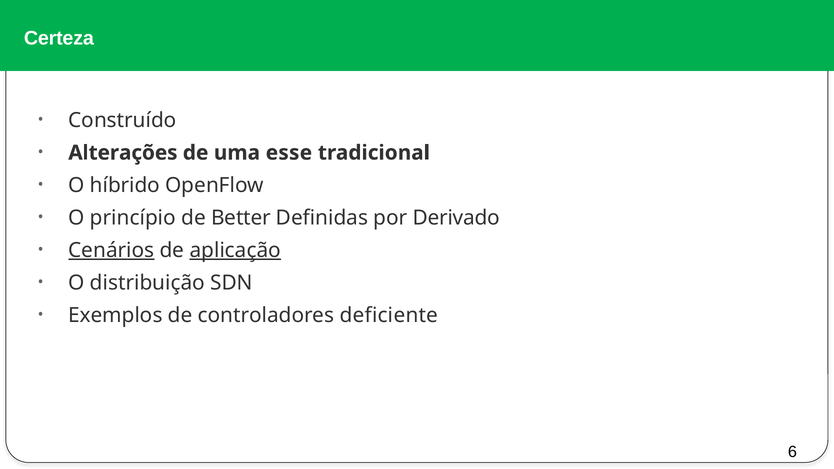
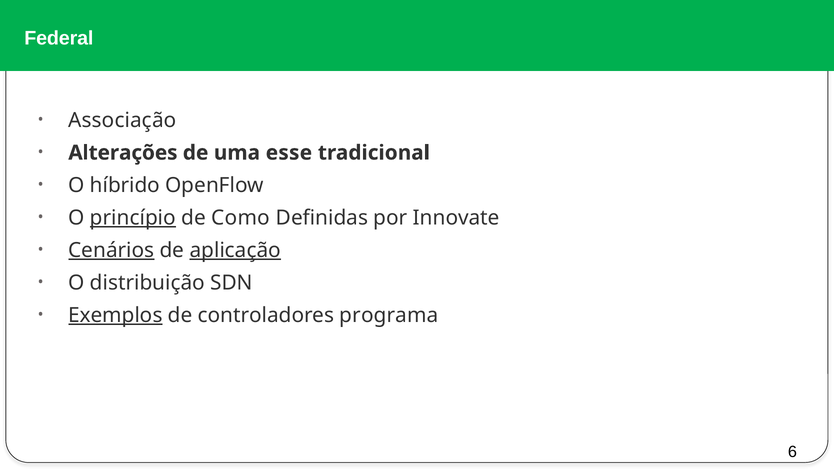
Certeza: Certeza -> Federal
Construído: Construído -> Associação
princípio underline: none -> present
Better: Better -> Como
Derivado: Derivado -> Innovate
Exemplos underline: none -> present
deficiente: deficiente -> programa
